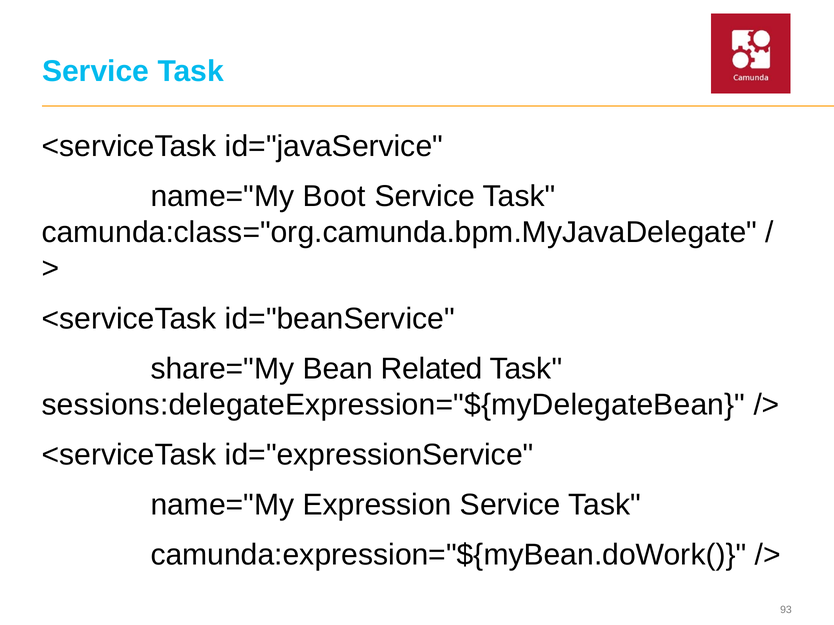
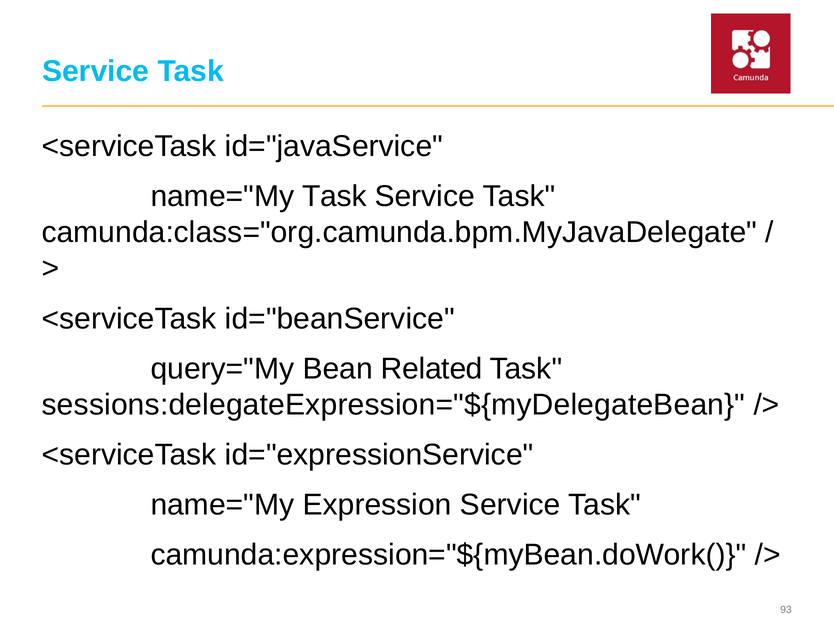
name="My Boot: Boot -> Task
share="My: share="My -> query="My
